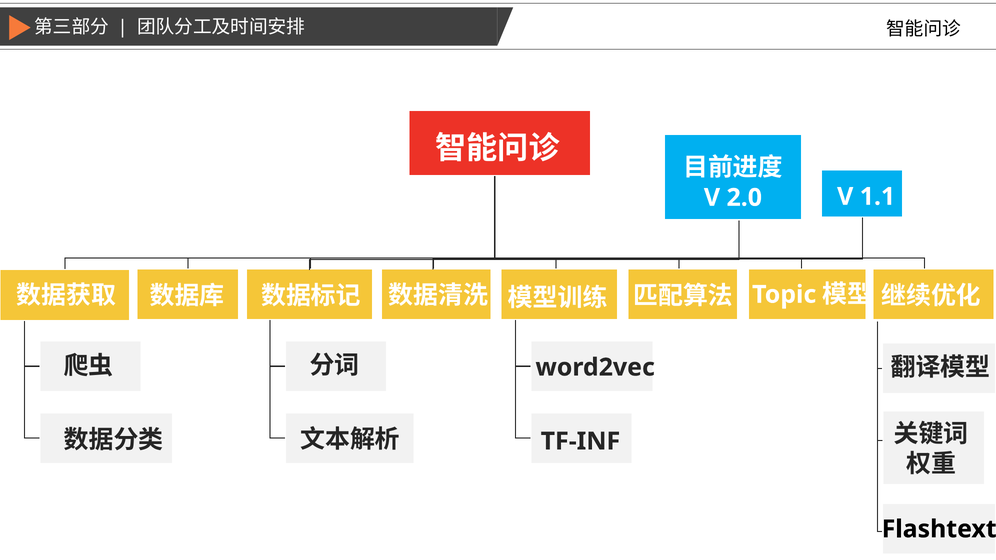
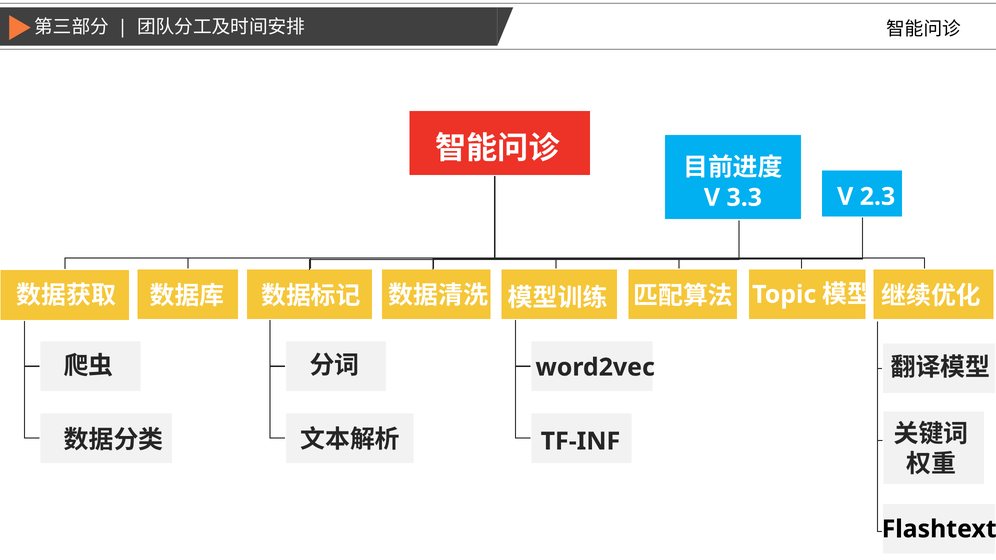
2.0: 2.0 -> 3.3
1.1: 1.1 -> 2.3
